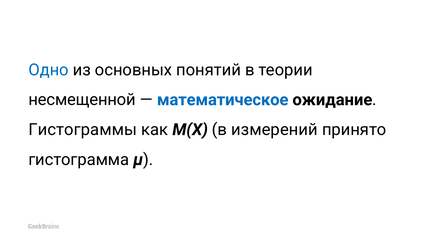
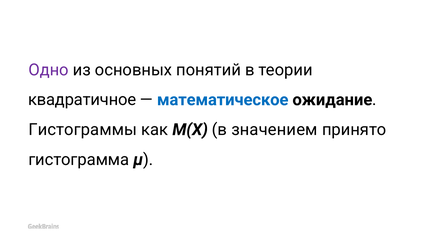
Одно colour: blue -> purple
несмещенной: несмещенной -> квадратичное
измерений: измерений -> значением
